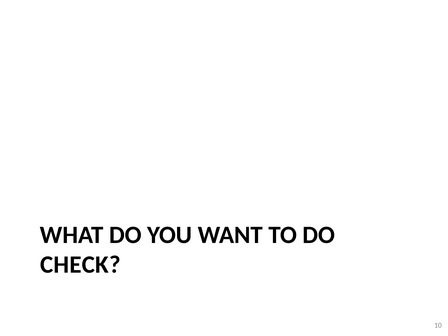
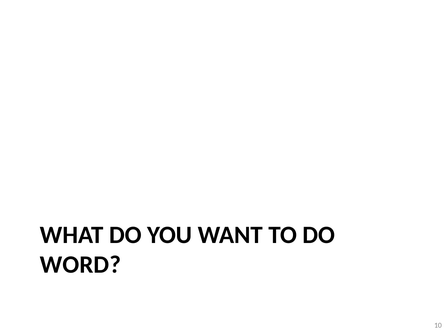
CHECK: CHECK -> WORD
